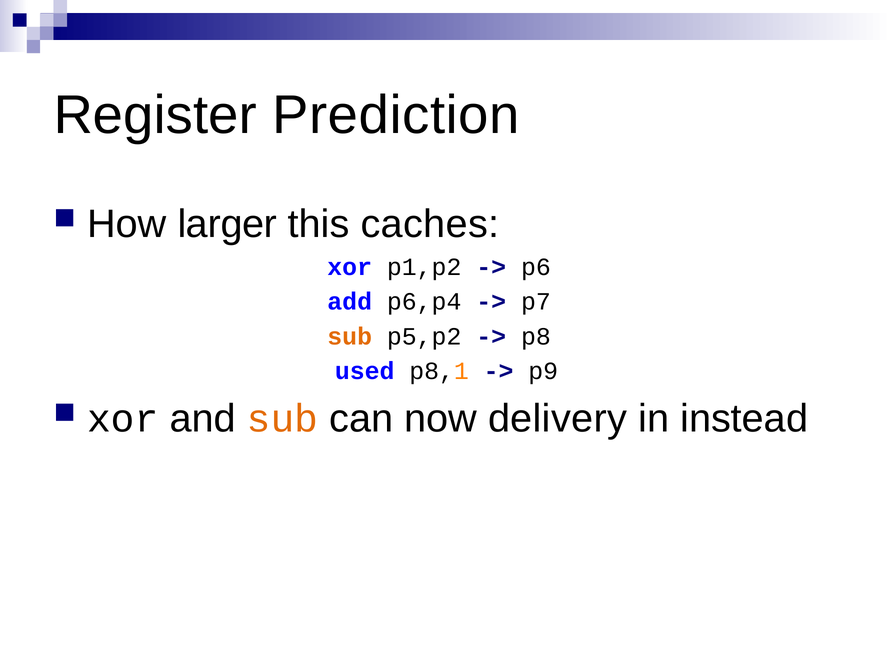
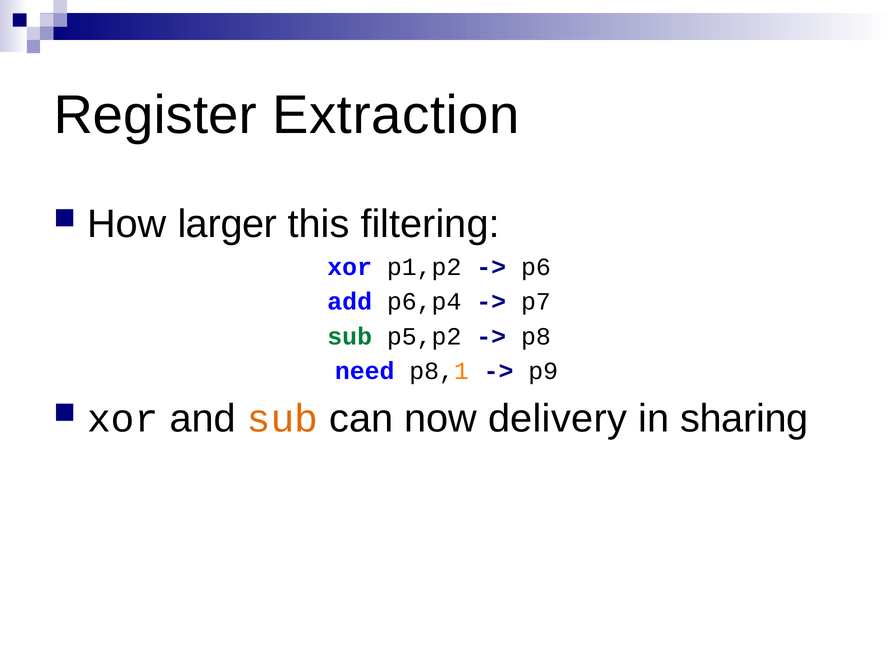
Prediction: Prediction -> Extraction
caches: caches -> filtering
sub at (350, 337) colour: orange -> green
used: used -> need
instead: instead -> sharing
